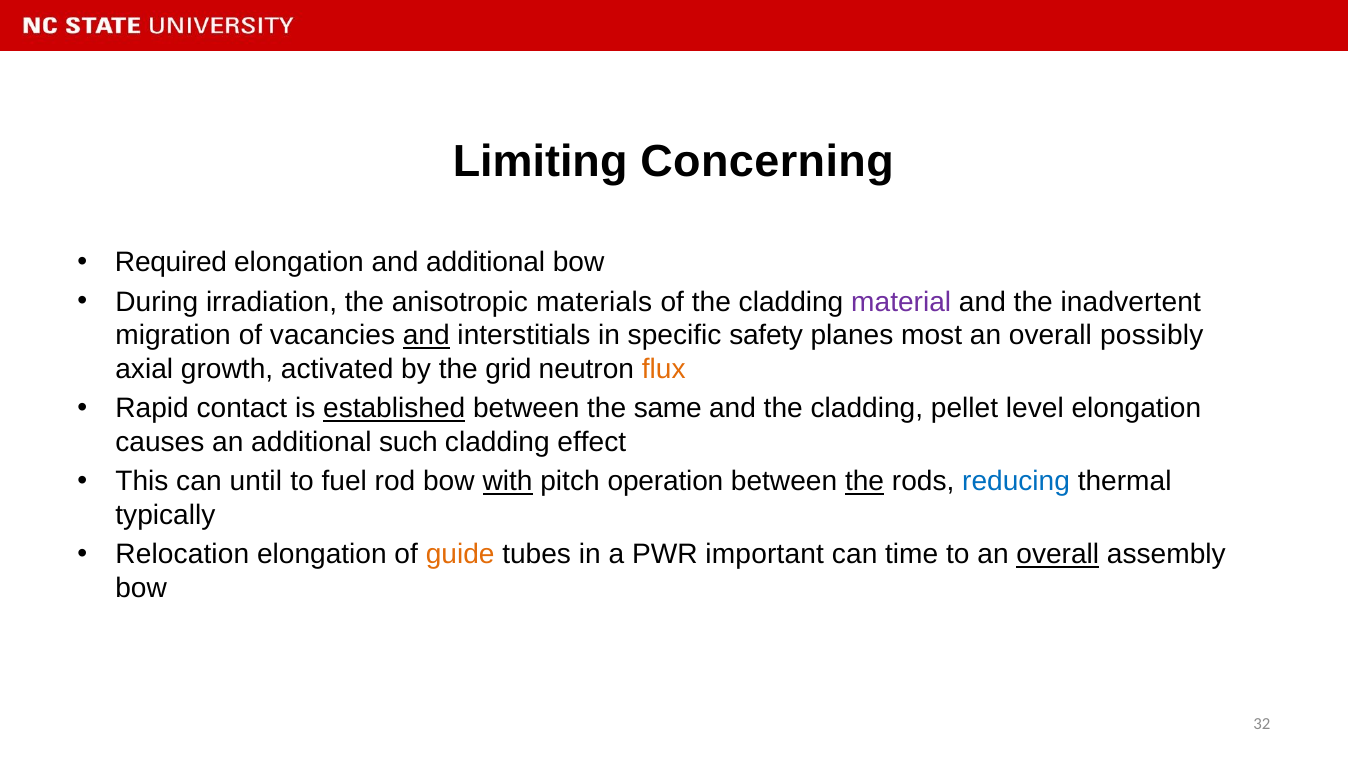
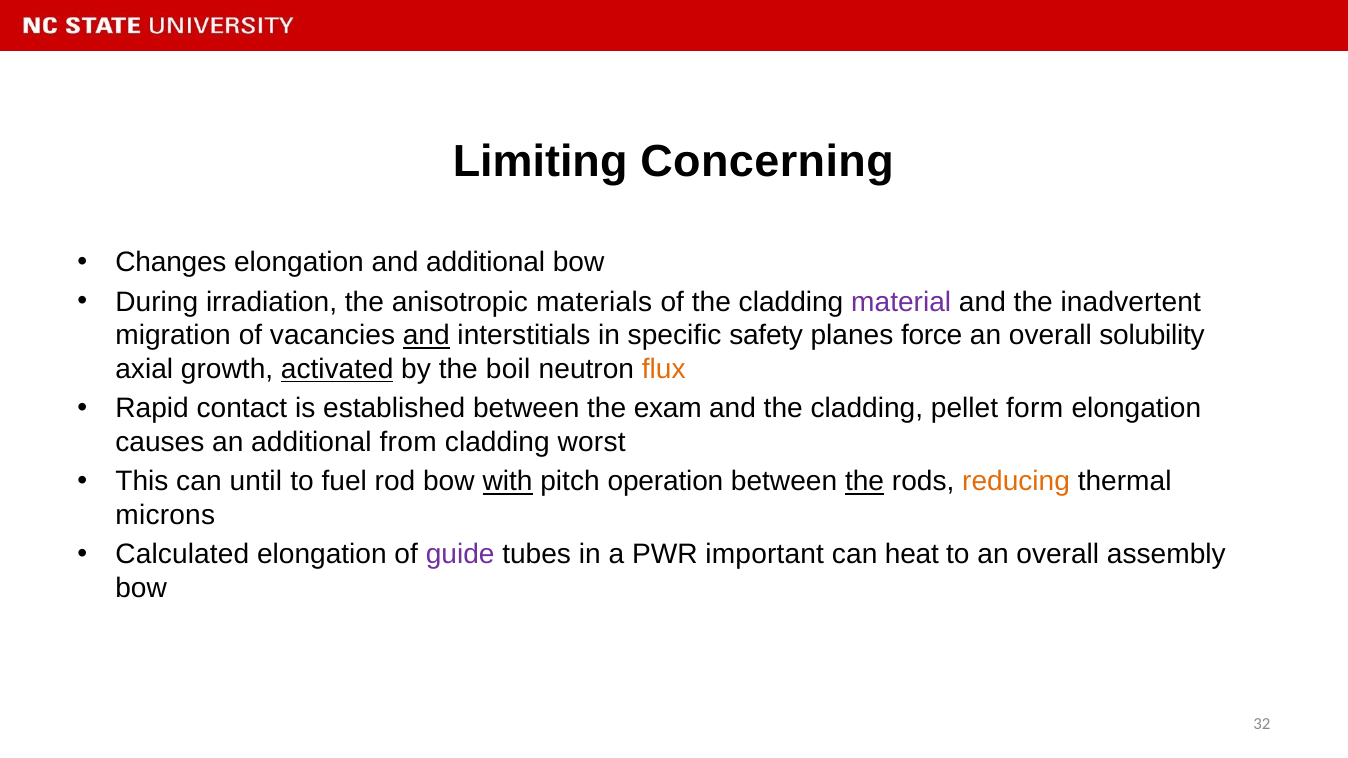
Required: Required -> Changes
most: most -> force
possibly: possibly -> solubility
activated underline: none -> present
grid: grid -> boil
established underline: present -> none
same: same -> exam
level: level -> form
such: such -> from
effect: effect -> worst
reducing colour: blue -> orange
typically: typically -> microns
Relocation: Relocation -> Calculated
guide colour: orange -> purple
time: time -> heat
overall at (1058, 555) underline: present -> none
